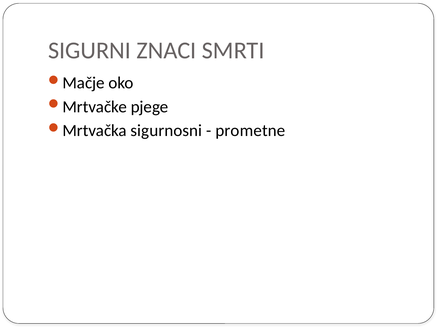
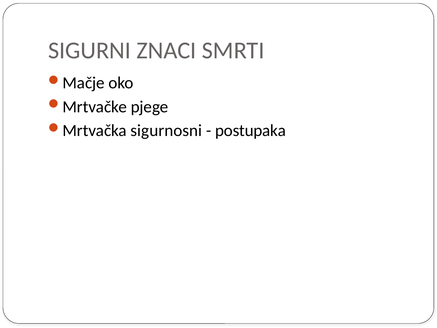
prometne: prometne -> postupaka
